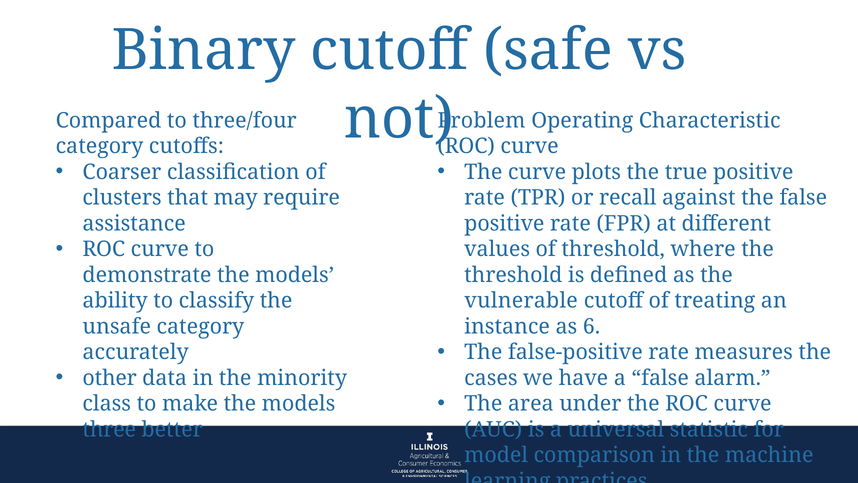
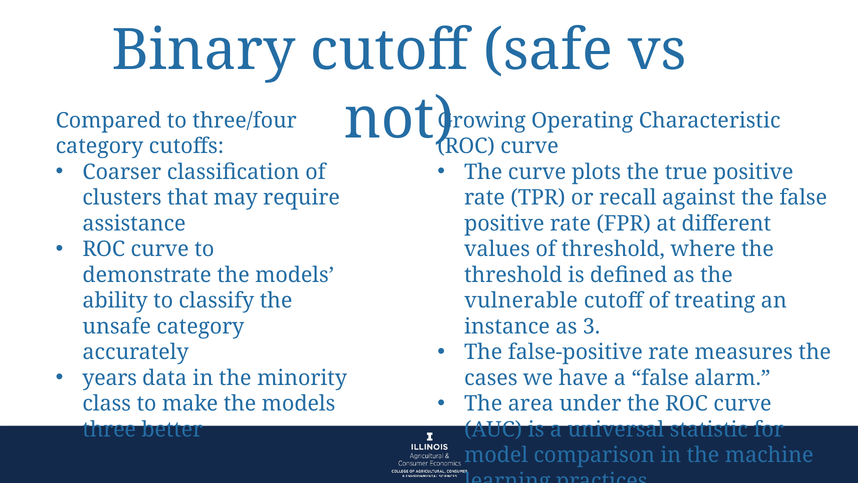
Problem: Problem -> Growing
6: 6 -> 3
other: other -> years
